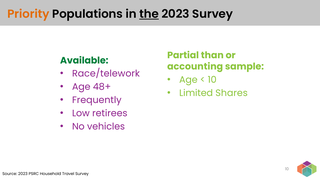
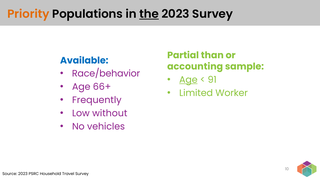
Available colour: green -> blue
Race/telework: Race/telework -> Race/behavior
Age at (188, 80) underline: none -> present
10 at (212, 80): 10 -> 91
48+: 48+ -> 66+
Shares: Shares -> Worker
retirees: retirees -> without
